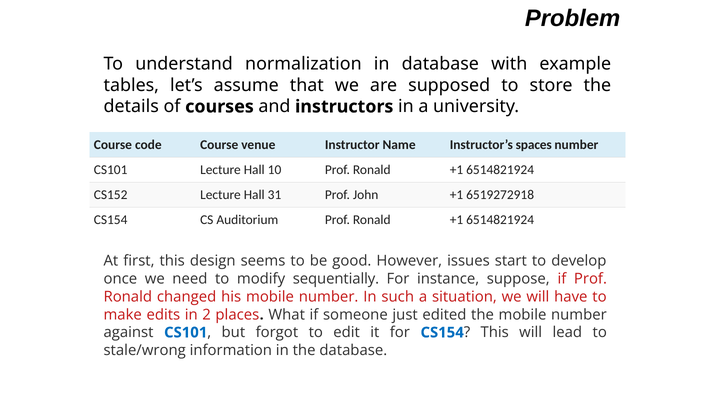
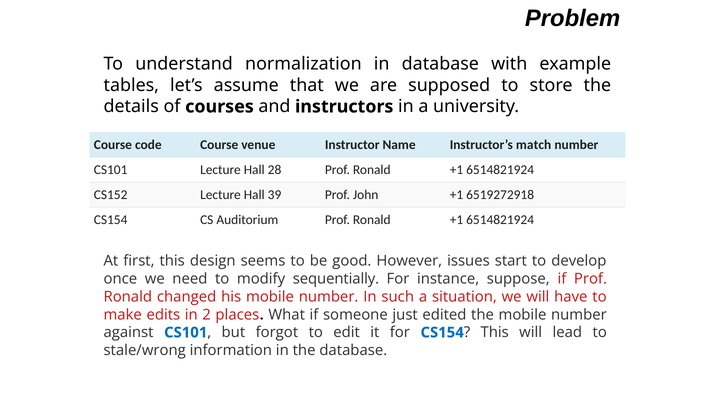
spaces: spaces -> match
10: 10 -> 28
31: 31 -> 39
